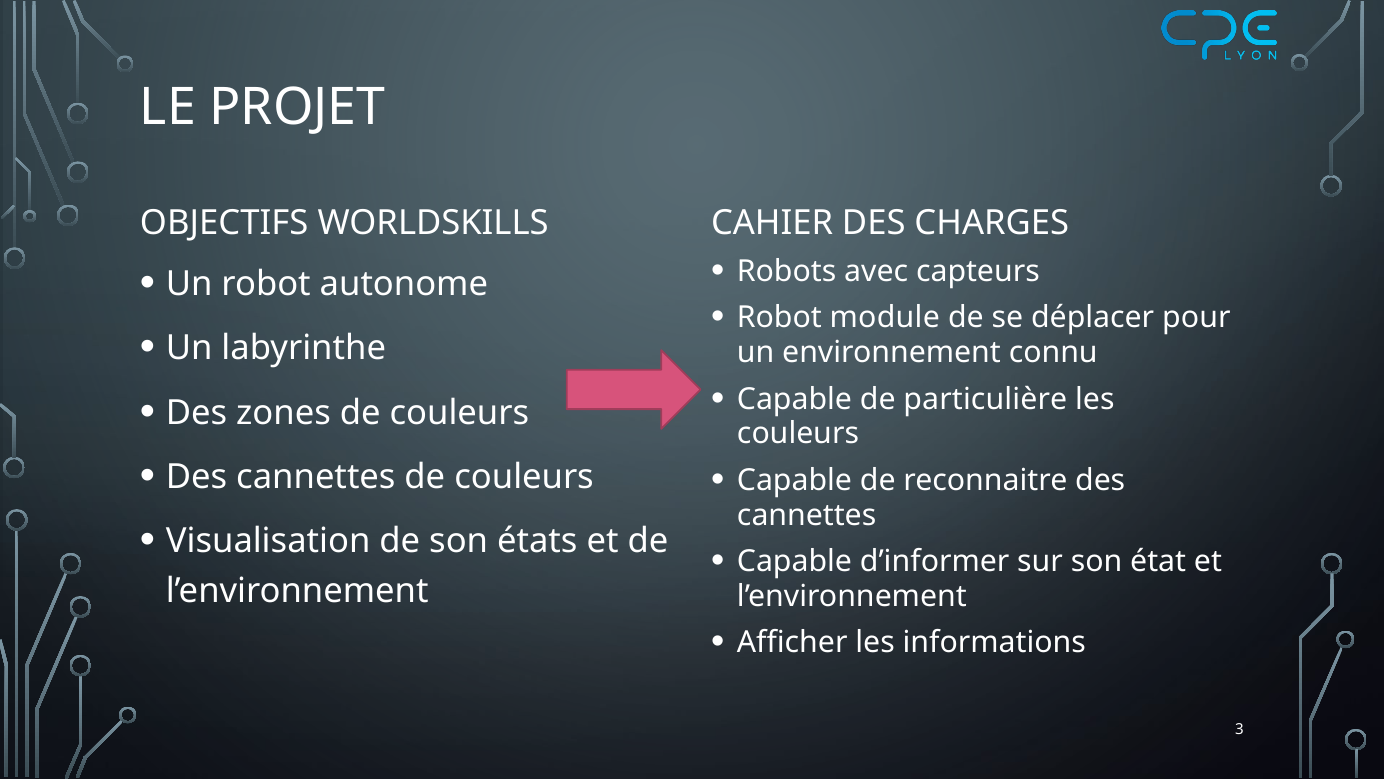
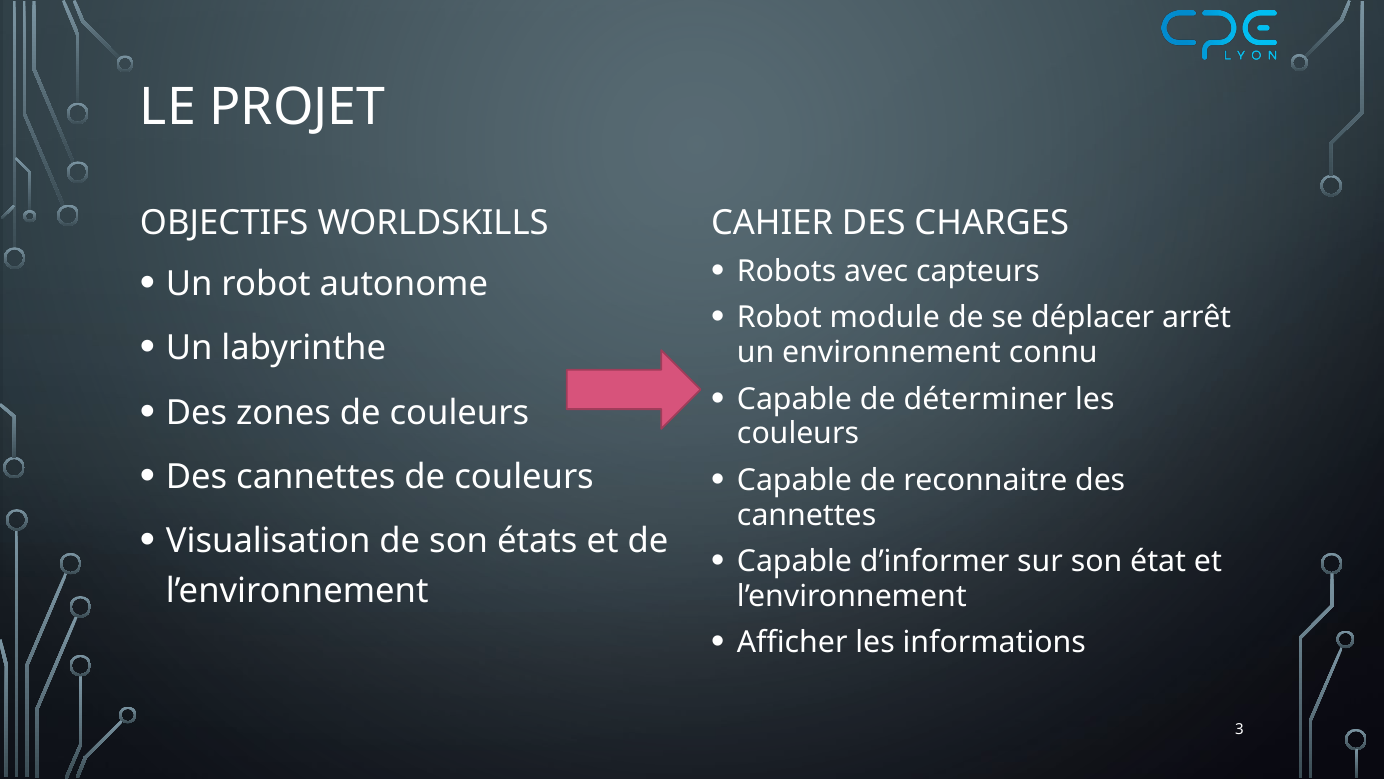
pour: pour -> arrêt
particulière: particulière -> déterminer
